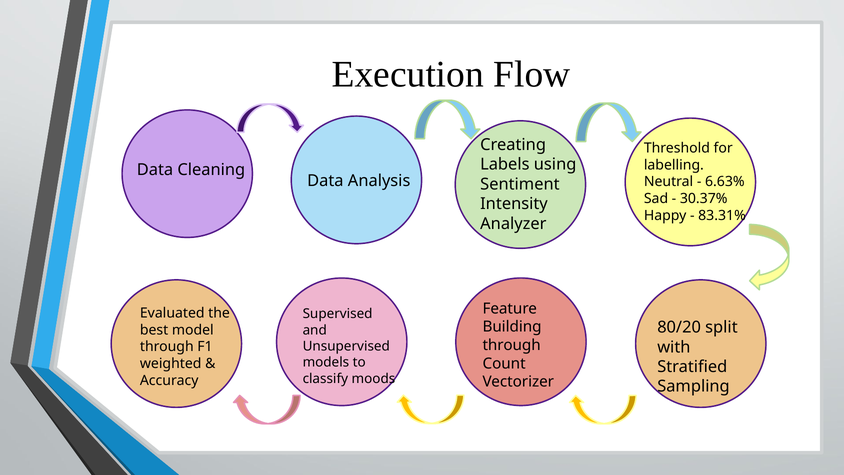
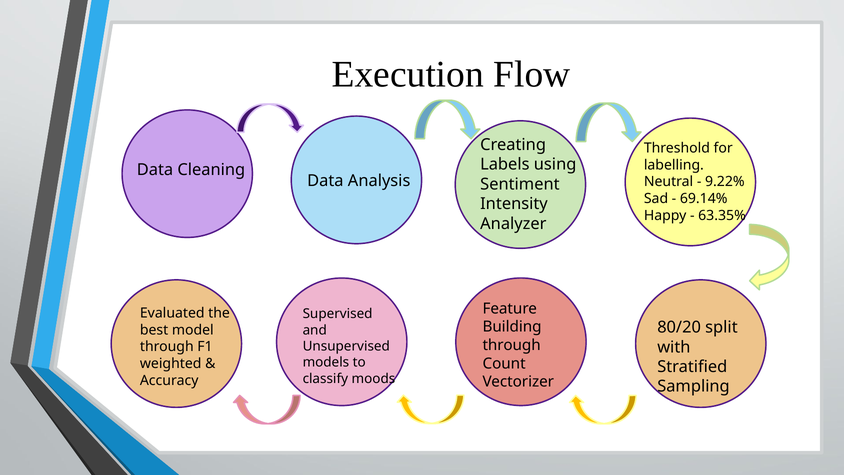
6.63%: 6.63% -> 9.22%
30.37%: 30.37% -> 69.14%
83.31%: 83.31% -> 63.35%
